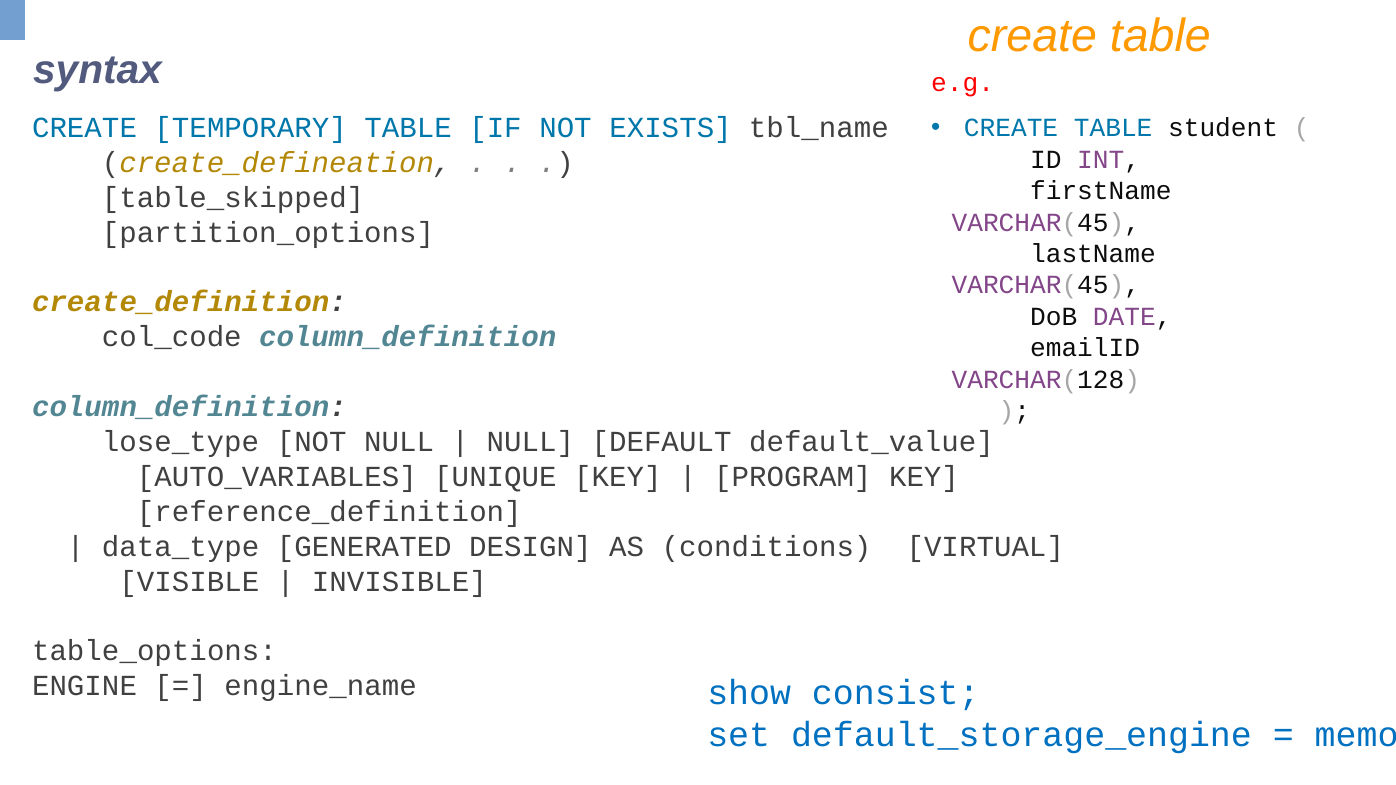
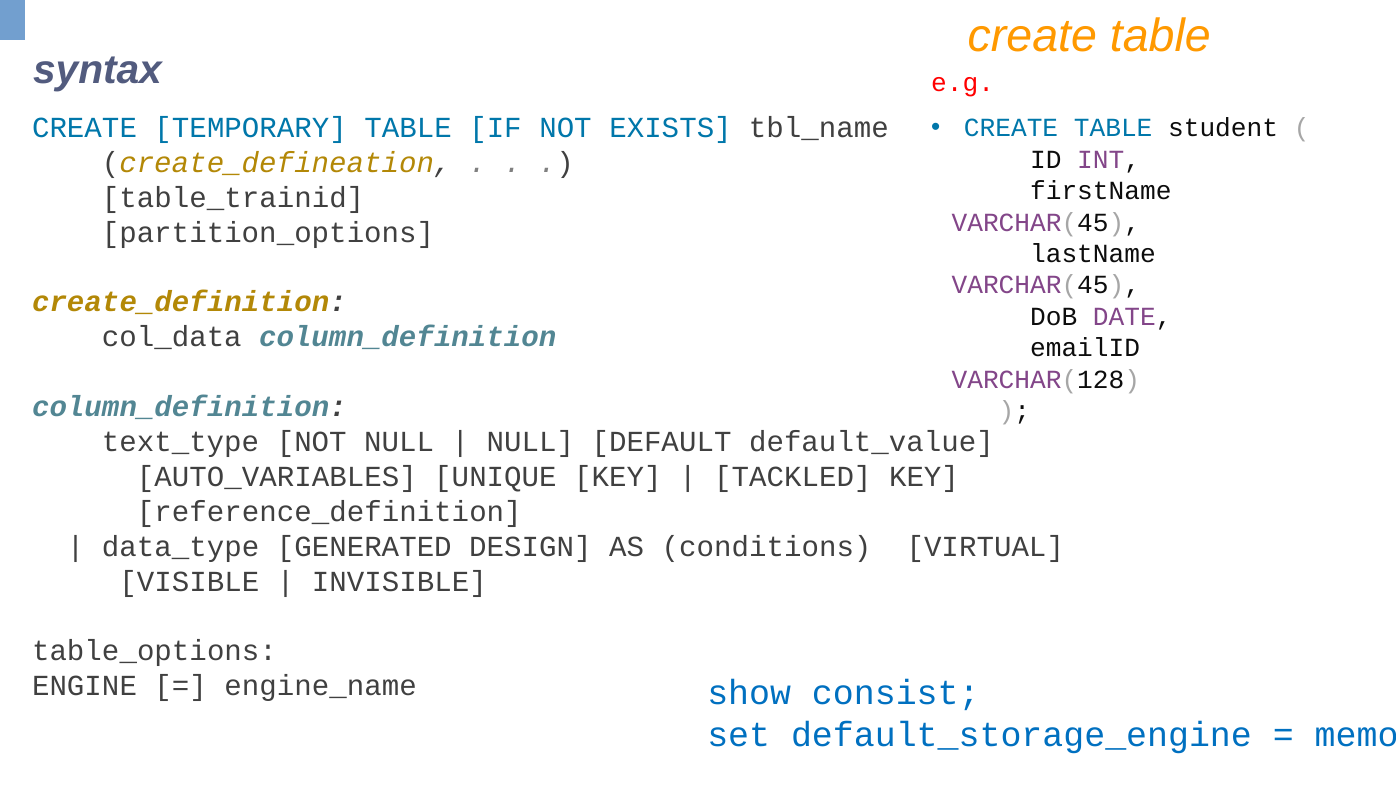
table_skipped: table_skipped -> table_trainid
col_code: col_code -> col_data
lose_type: lose_type -> text_type
PROGRAM: PROGRAM -> TACKLED
